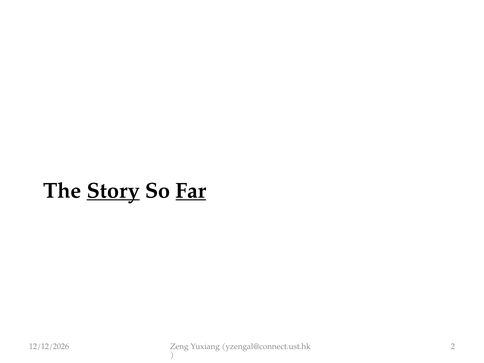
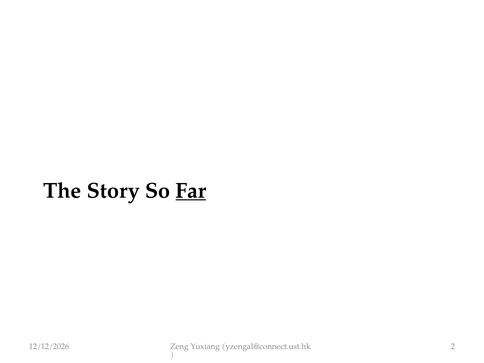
Story underline: present -> none
